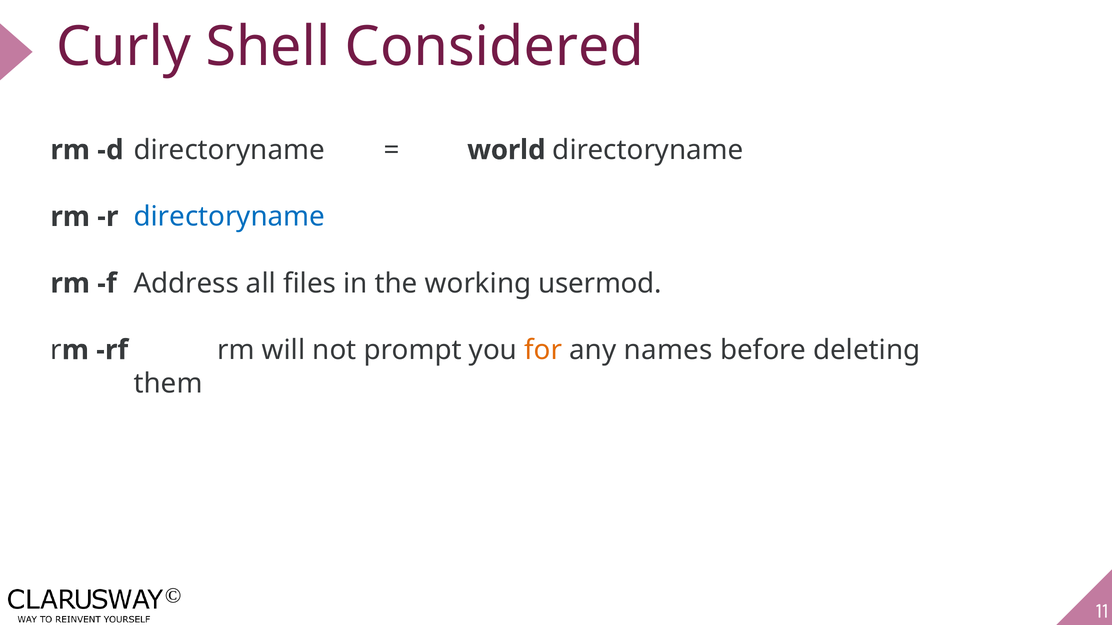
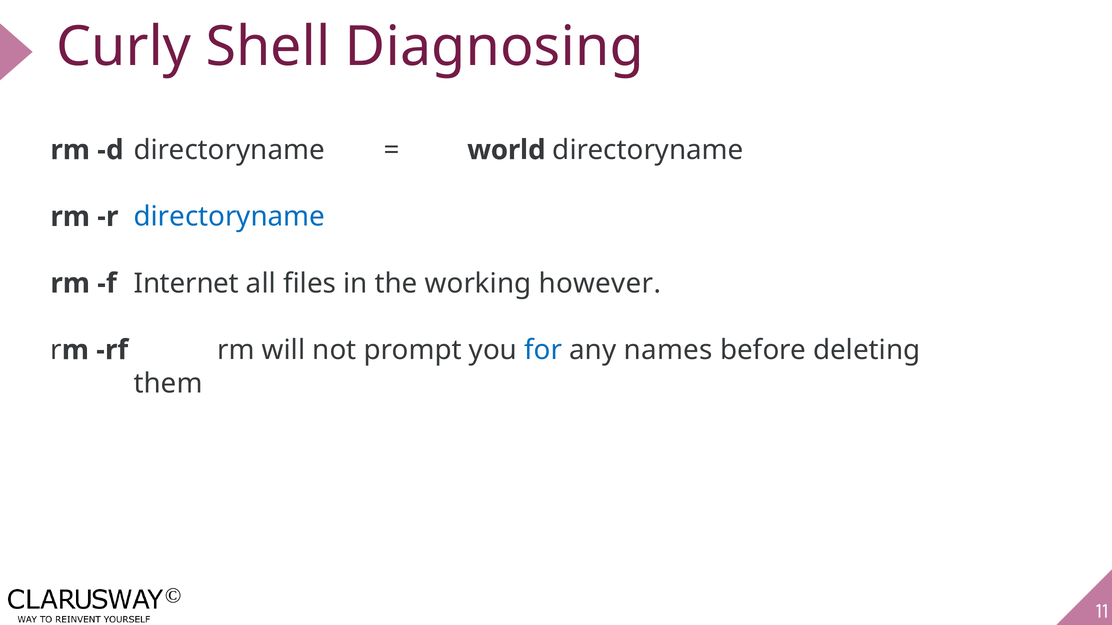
Considered: Considered -> Diagnosing
Address: Address -> Internet
usermod: usermod -> however
for colour: orange -> blue
